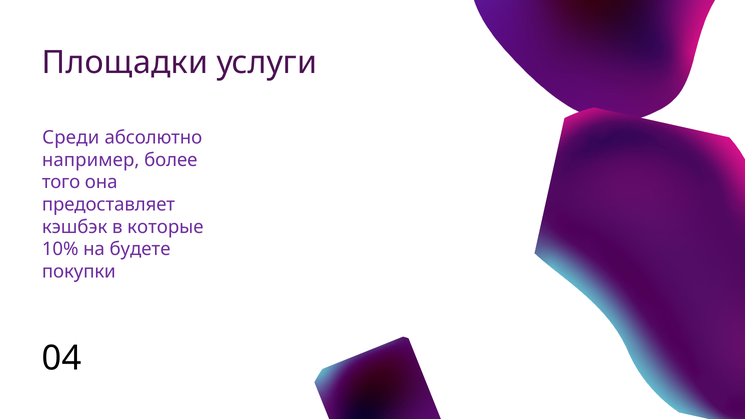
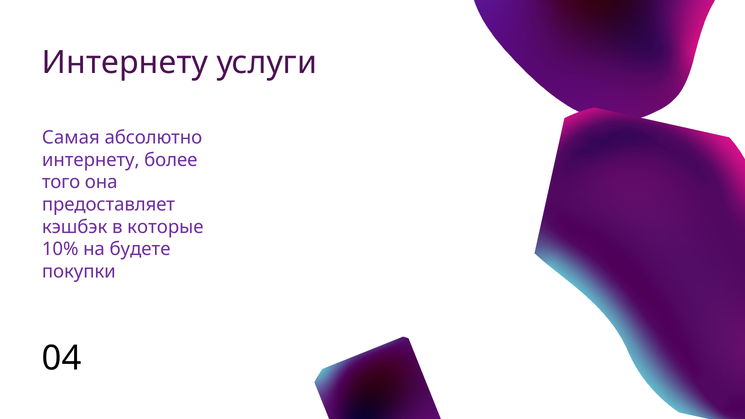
Площадки at (125, 63): Площадки -> Интернету
Среди: Среди -> Самая
например at (91, 160): например -> интернету
